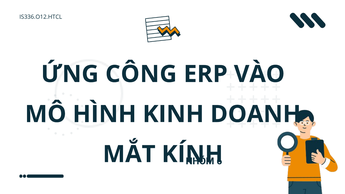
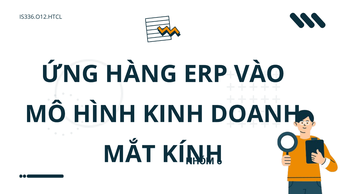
CÔNG: CÔNG -> HÀNG
